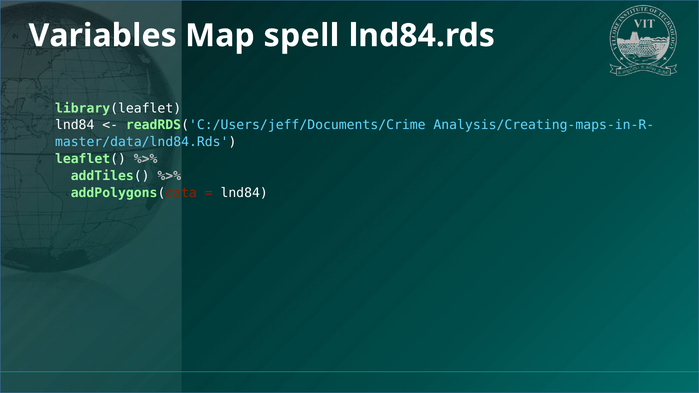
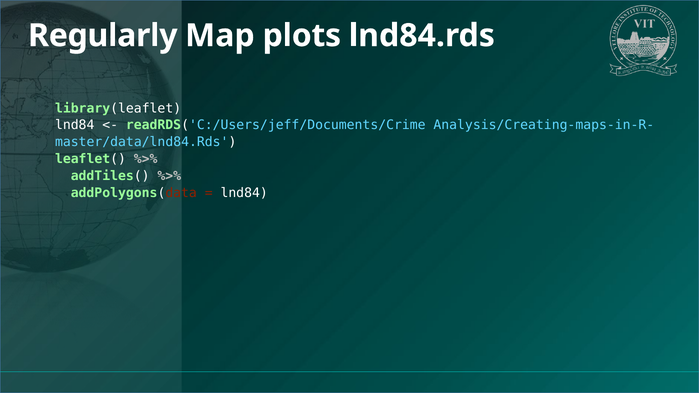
Variables: Variables -> Regularly
spell: spell -> plots
